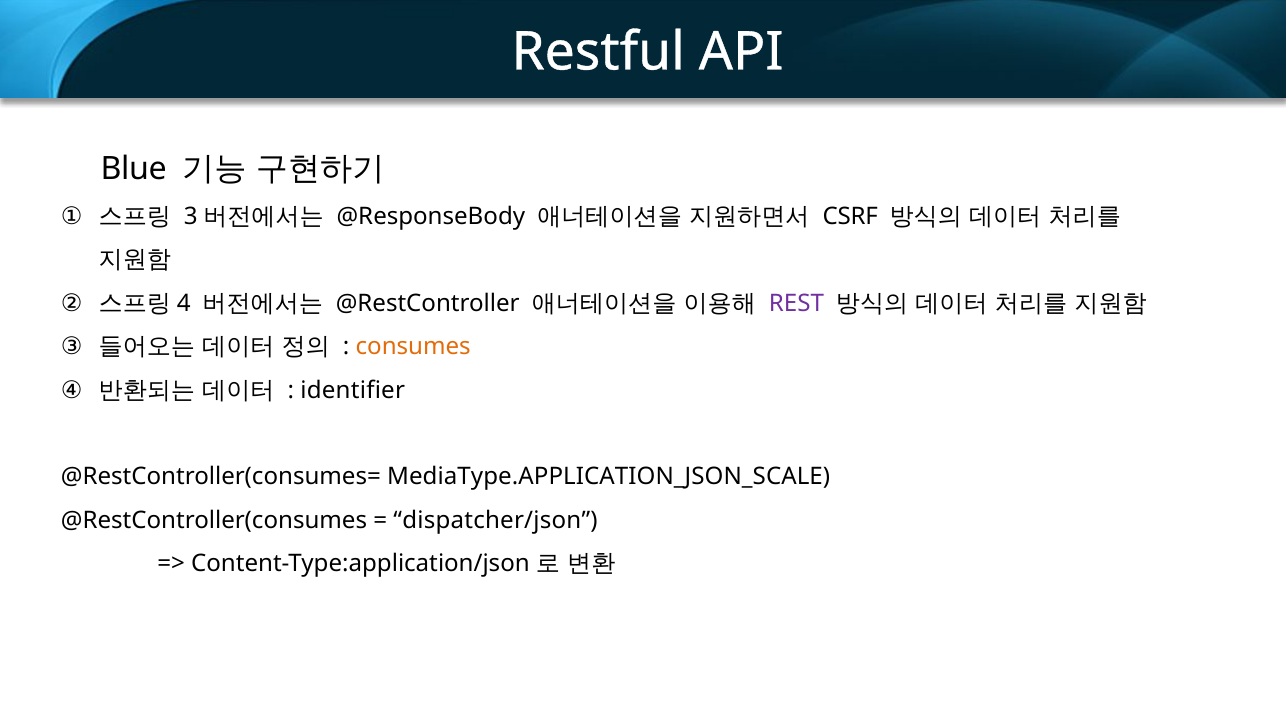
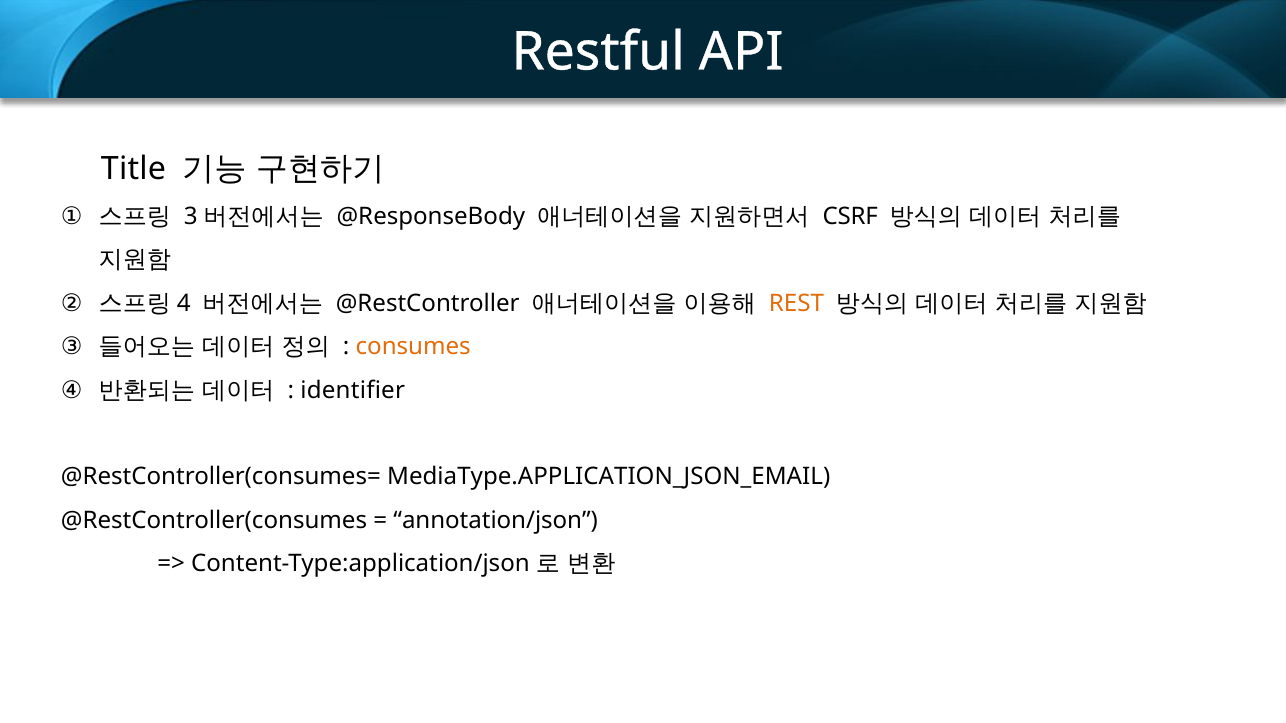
Blue: Blue -> Title
REST colour: purple -> orange
MediaType.APPLICATION_JSON_SCALE: MediaType.APPLICATION_JSON_SCALE -> MediaType.APPLICATION_JSON_EMAIL
dispatcher/json: dispatcher/json -> annotation/json
